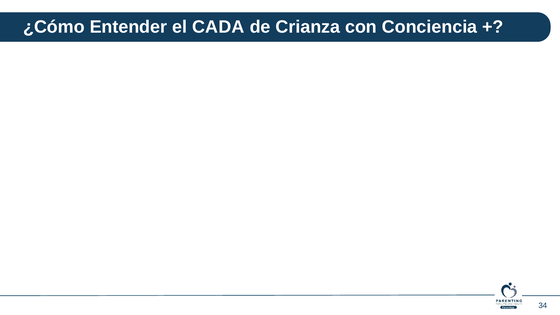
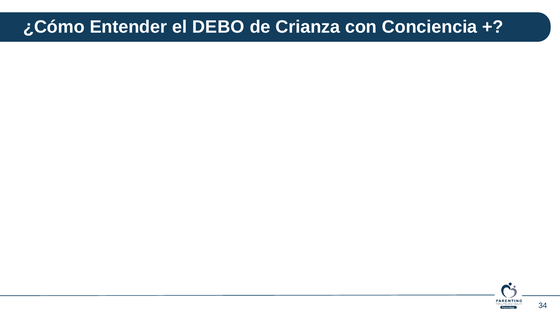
CADA: CADA -> DEBO
